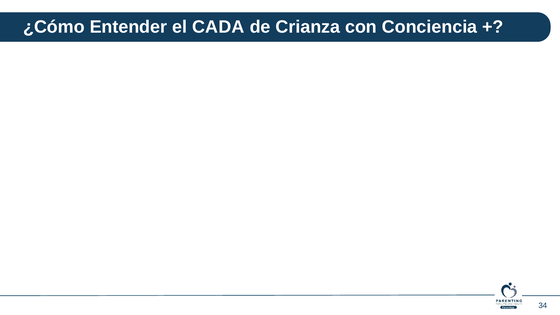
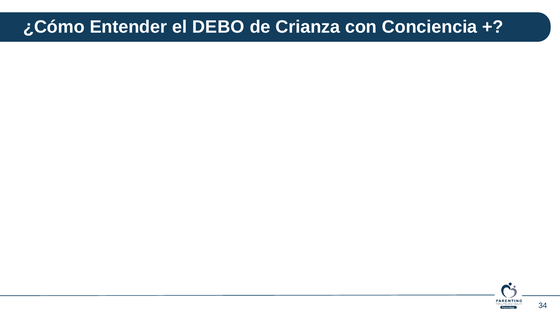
CADA: CADA -> DEBO
